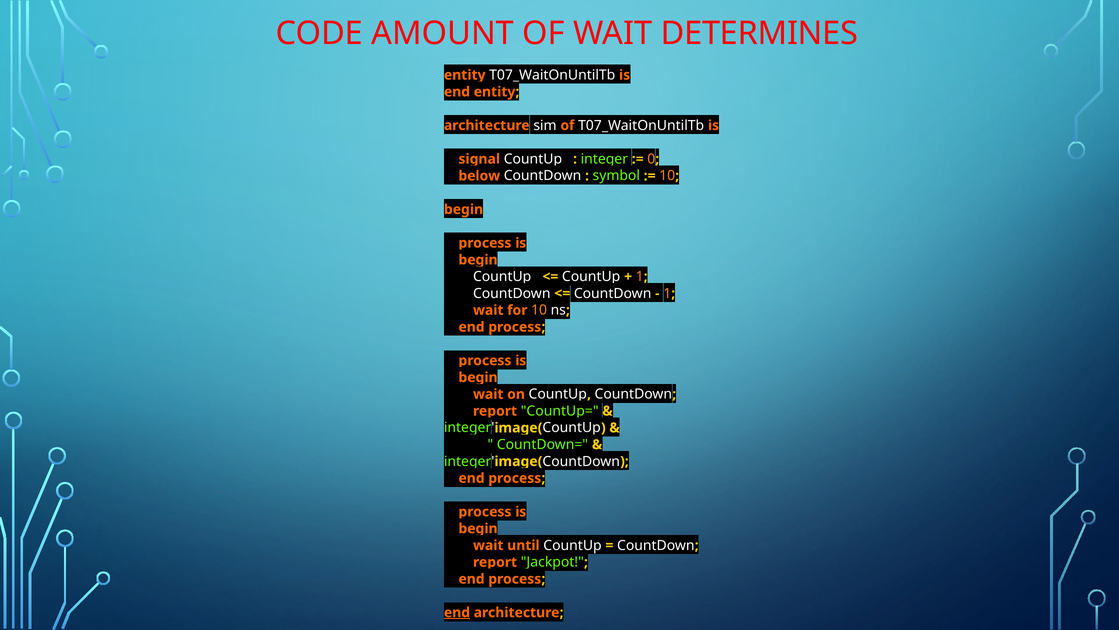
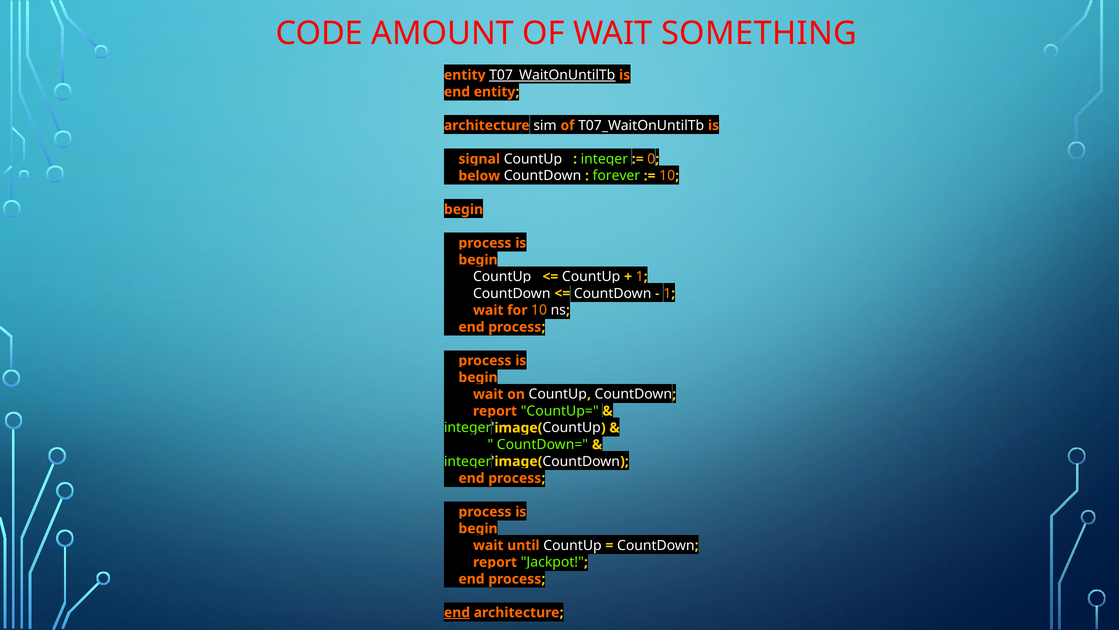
DETERMINES: DETERMINES -> SOMETHING
T07_WaitOnUntilTb at (552, 75) underline: none -> present
symbol: symbol -> forever
